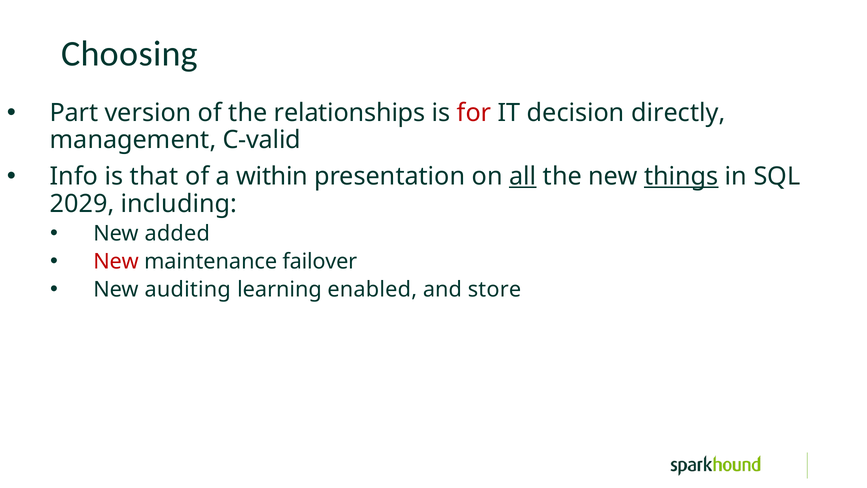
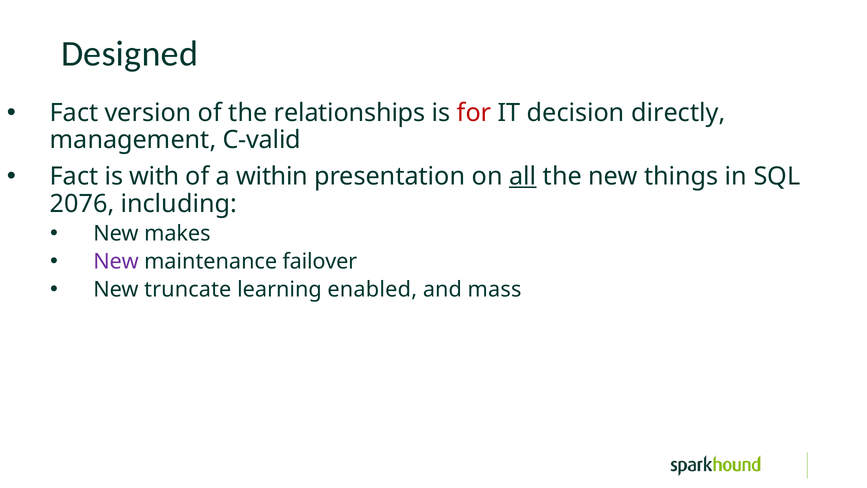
Choosing: Choosing -> Designed
Part at (74, 113): Part -> Fact
Info at (74, 176): Info -> Fact
that: that -> with
things underline: present -> none
2029: 2029 -> 2076
added: added -> makes
New at (116, 261) colour: red -> purple
auditing: auditing -> truncate
store: store -> mass
